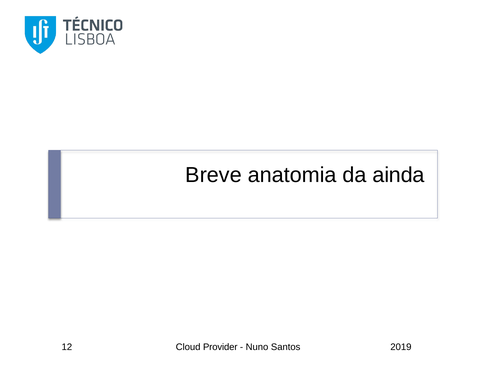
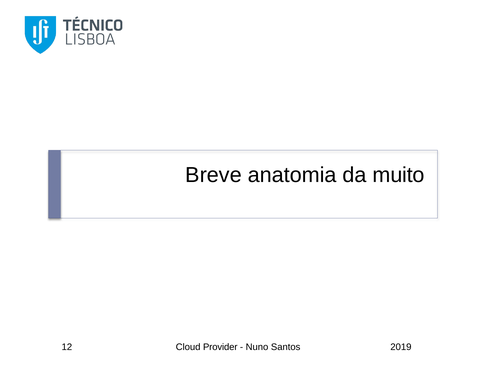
ainda: ainda -> muito
